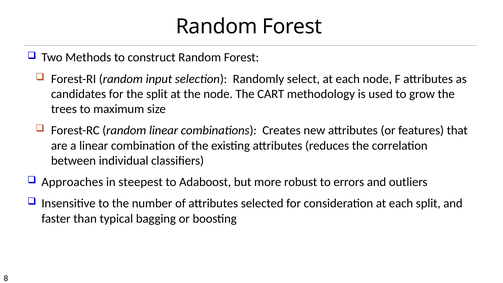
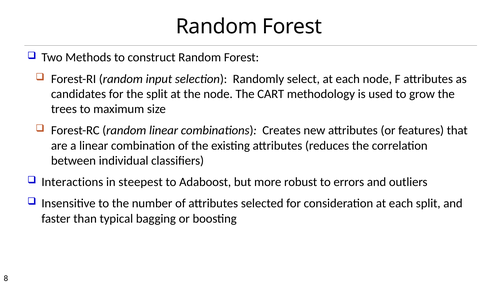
Approaches: Approaches -> Interactions
